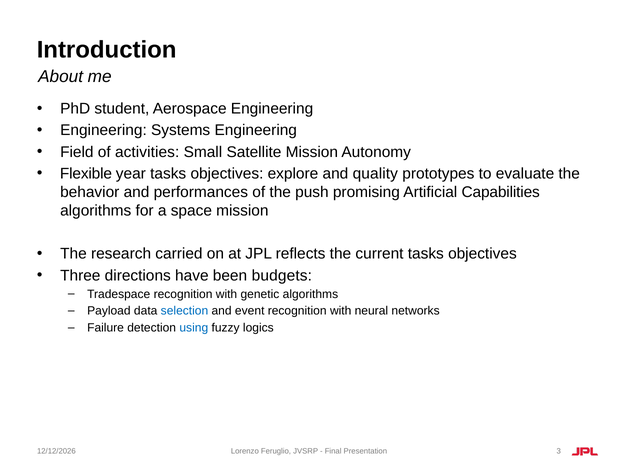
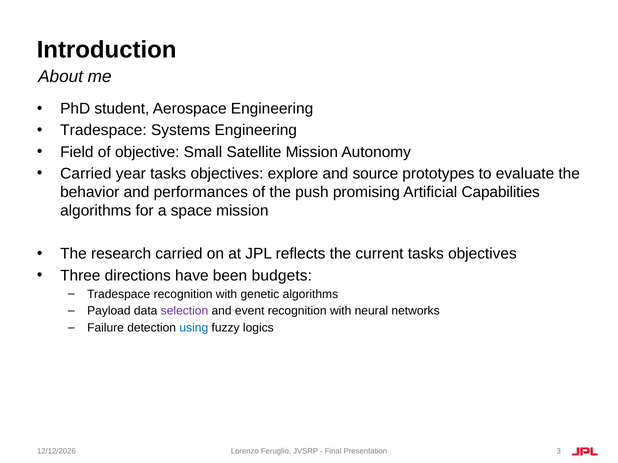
Engineering at (103, 131): Engineering -> Tradespace
activities: activities -> objective
Flexible at (86, 174): Flexible -> Carried
quality: quality -> source
selection colour: blue -> purple
